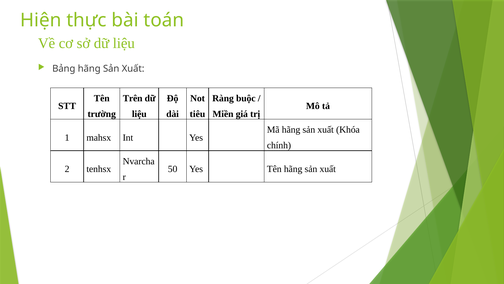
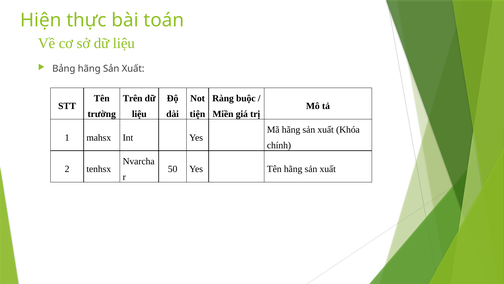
tiêu: tiêu -> tiện
